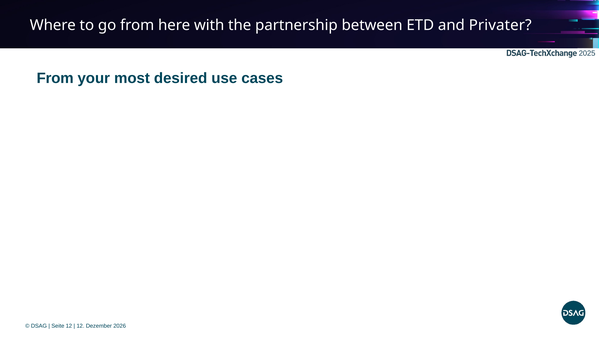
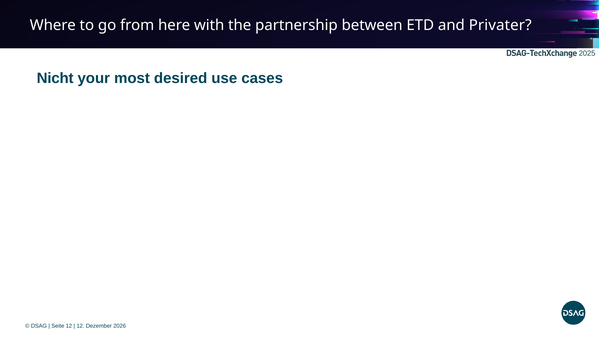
From at (55, 78): From -> Nicht
